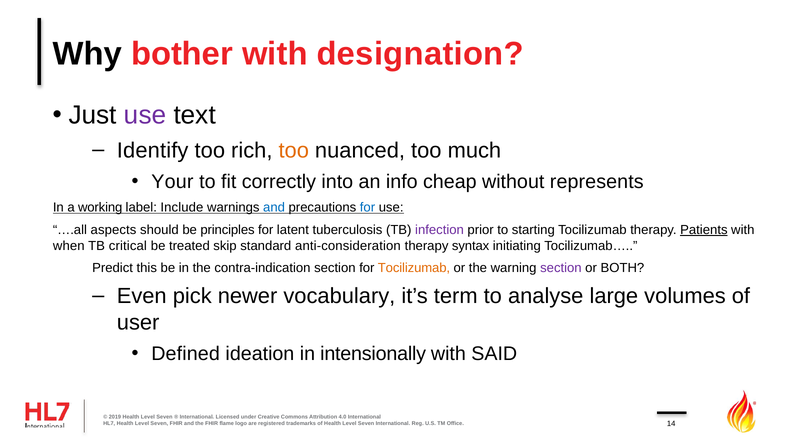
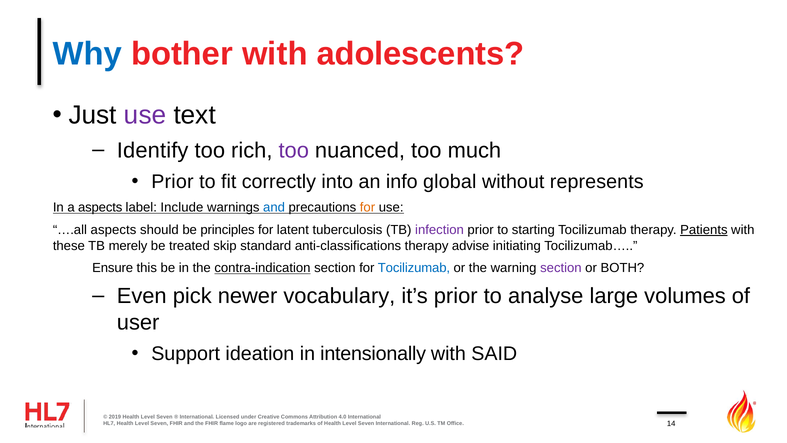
Why colour: black -> blue
designation: designation -> adolescents
too at (294, 150) colour: orange -> purple
Your at (172, 182): Your -> Prior
cheap: cheap -> global
a working: working -> aspects
for at (367, 207) colour: blue -> orange
when: when -> these
critical: critical -> merely
anti-consideration: anti-consideration -> anti-classifications
syntax: syntax -> advise
Predict: Predict -> Ensure
contra-indication underline: none -> present
Tocilizumab at (414, 268) colour: orange -> blue
it’s term: term -> prior
Defined: Defined -> Support
